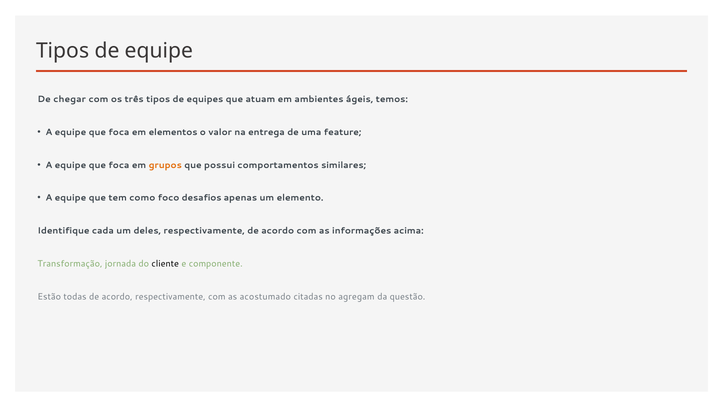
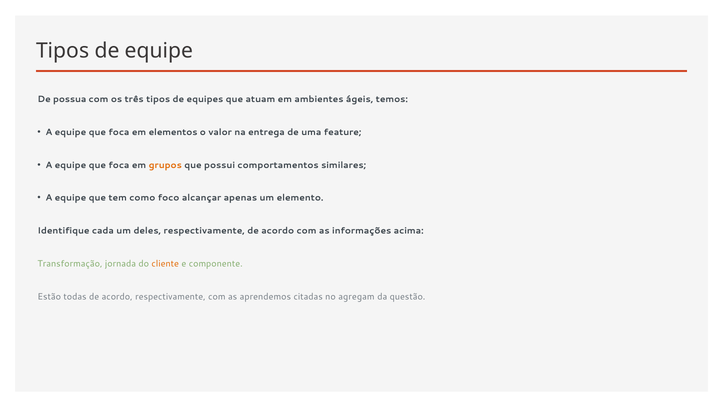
chegar: chegar -> possua
desafios: desafios -> alcançar
cliente colour: black -> orange
acostumado: acostumado -> aprendemos
